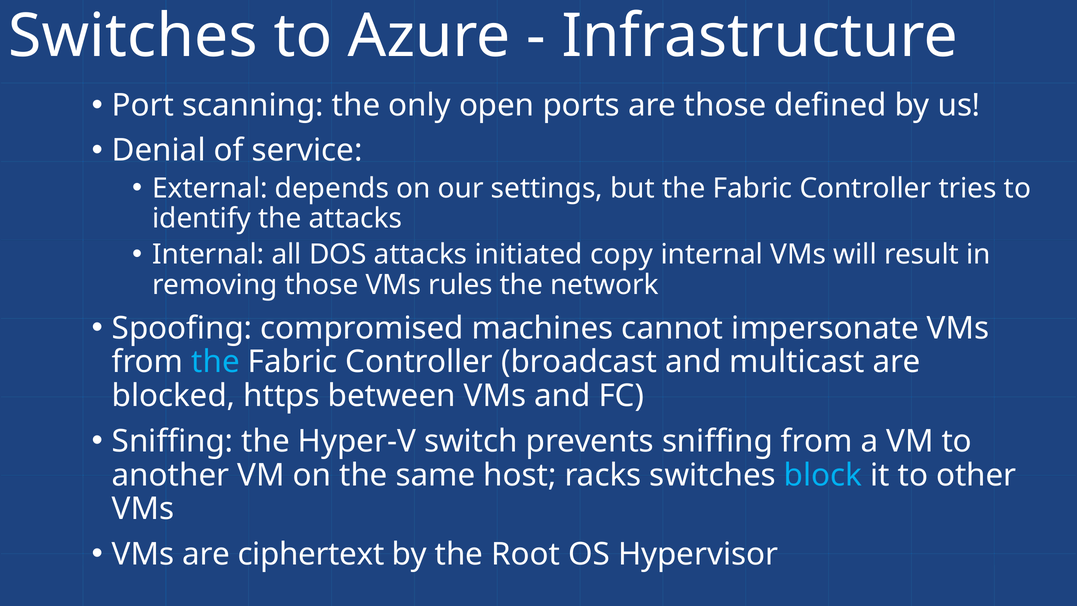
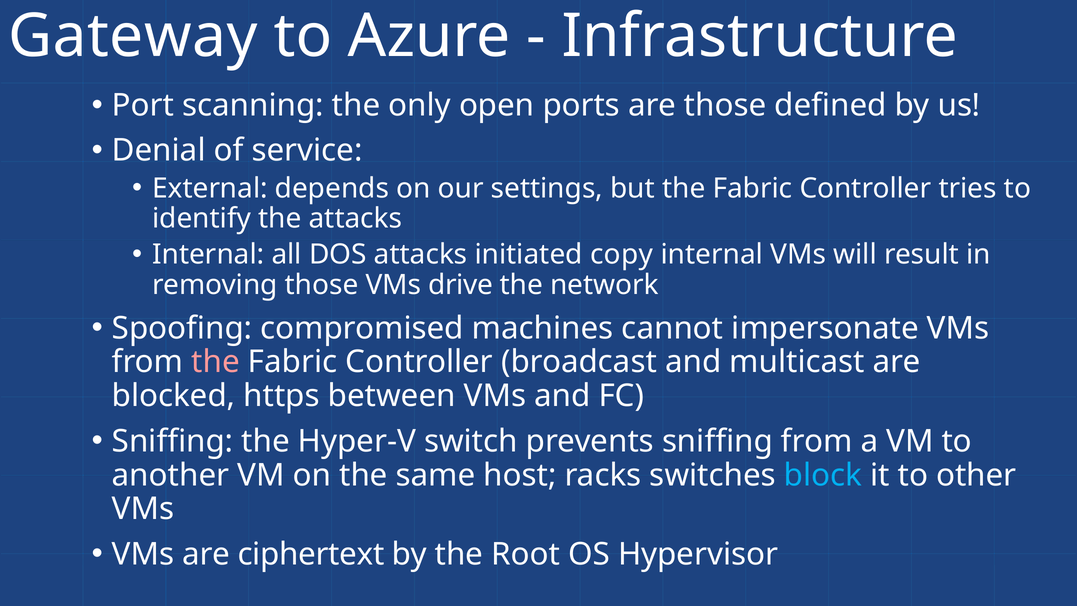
Switches at (133, 36): Switches -> Gateway
rules: rules -> drive
the at (216, 362) colour: light blue -> pink
